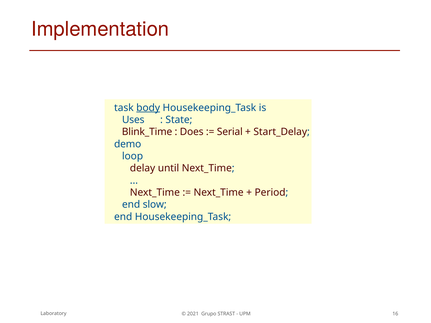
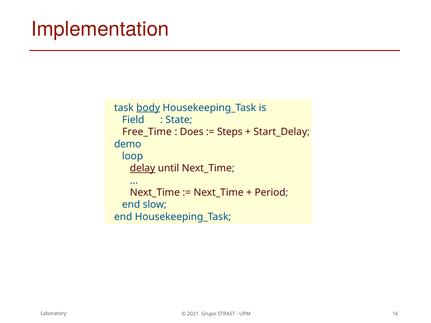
Uses: Uses -> Field
Blink_Time: Blink_Time -> Free_Time
Serial: Serial -> Steps
delay underline: none -> present
